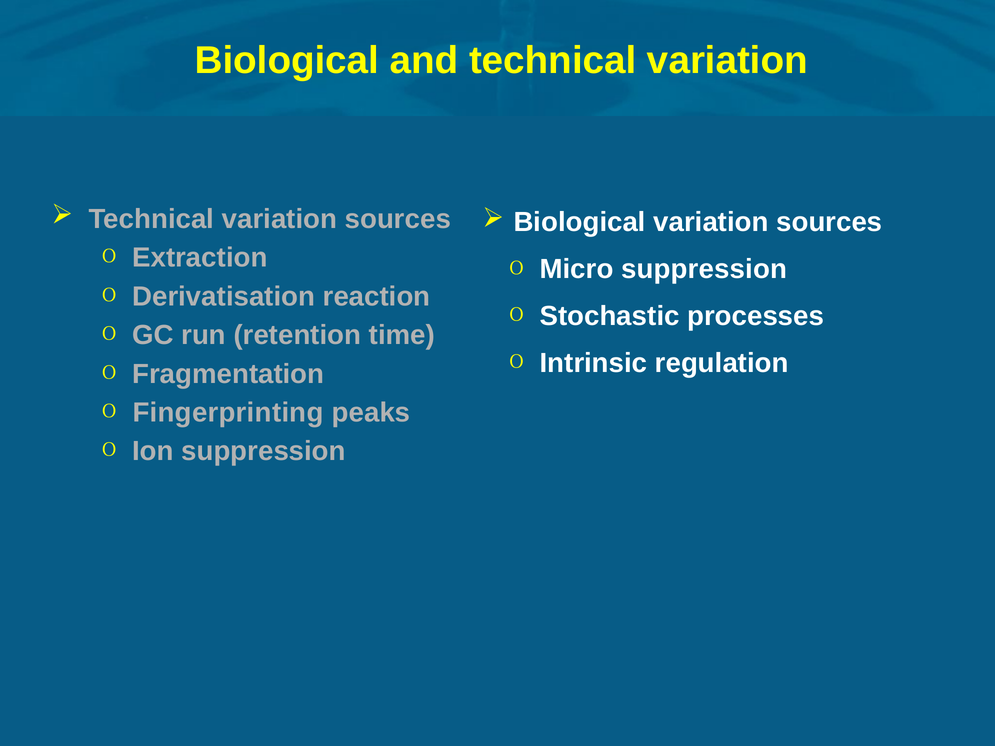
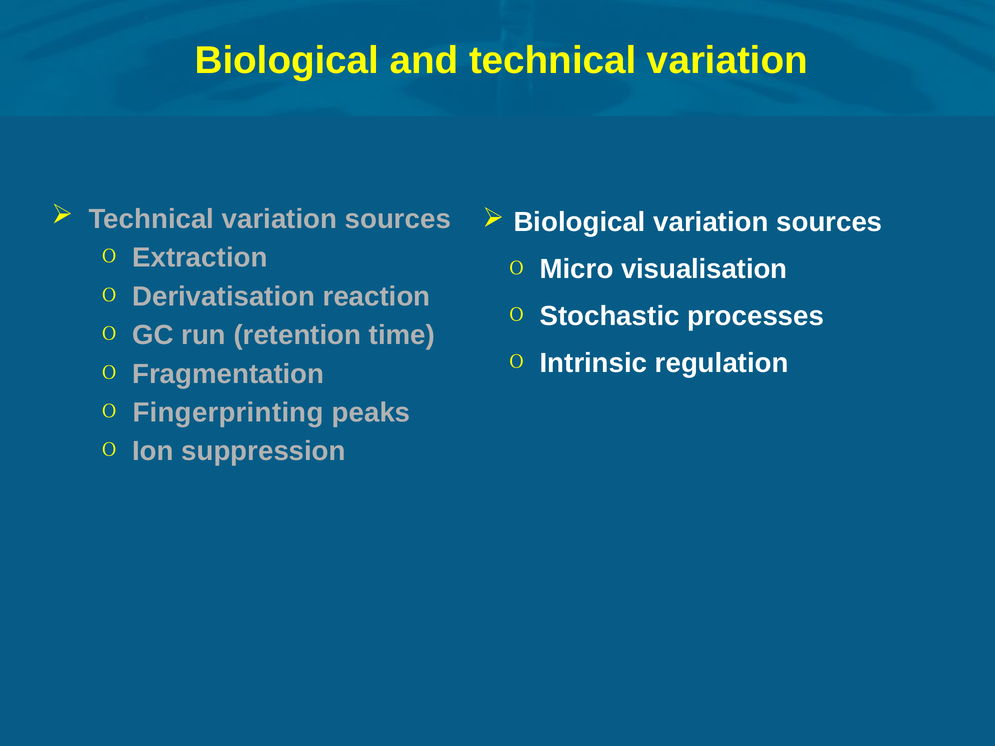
Micro suppression: suppression -> visualisation
